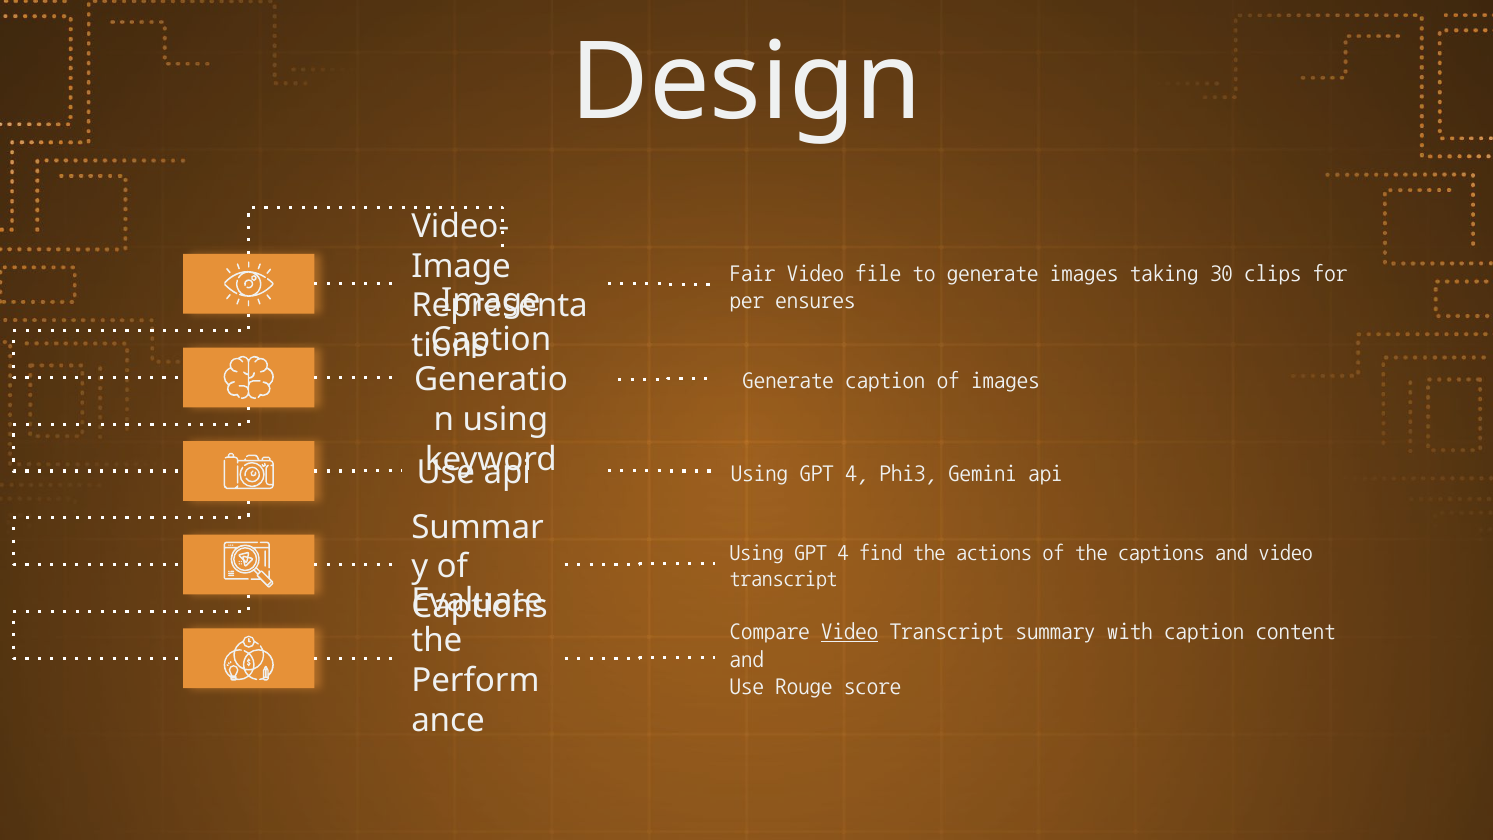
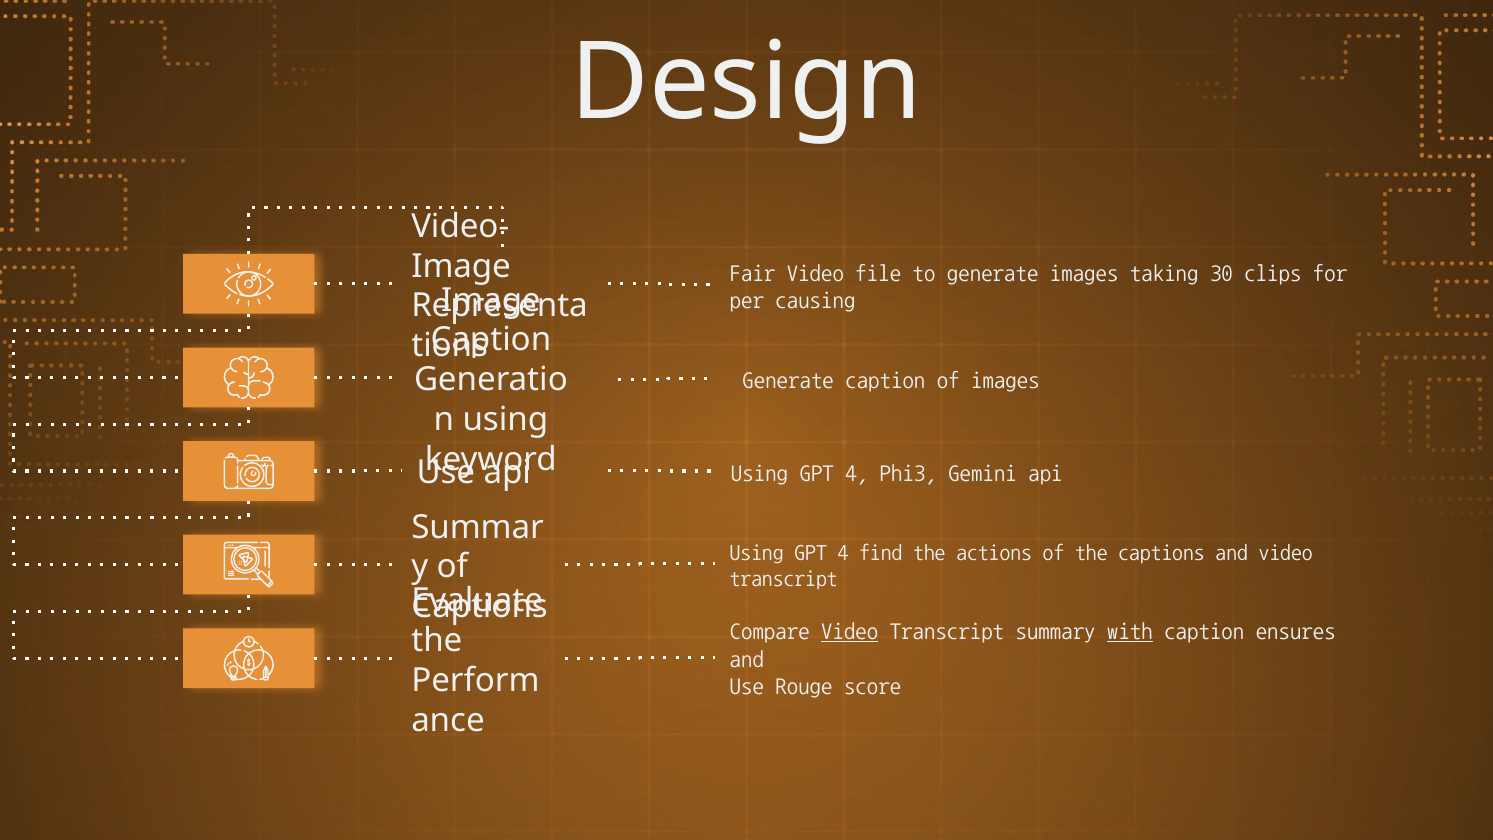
ensures: ensures -> causing
with underline: none -> present
content: content -> ensures
